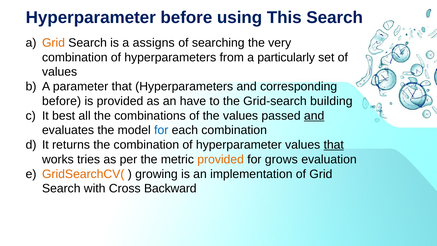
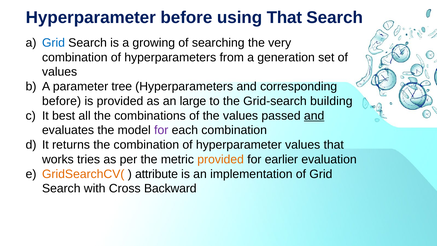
using This: This -> That
Grid at (54, 43) colour: orange -> blue
assigns: assigns -> growing
particularly: particularly -> generation
parameter that: that -> tree
have: have -> large
for at (161, 130) colour: blue -> purple
that at (334, 145) underline: present -> none
grows: grows -> earlier
growing: growing -> attribute
